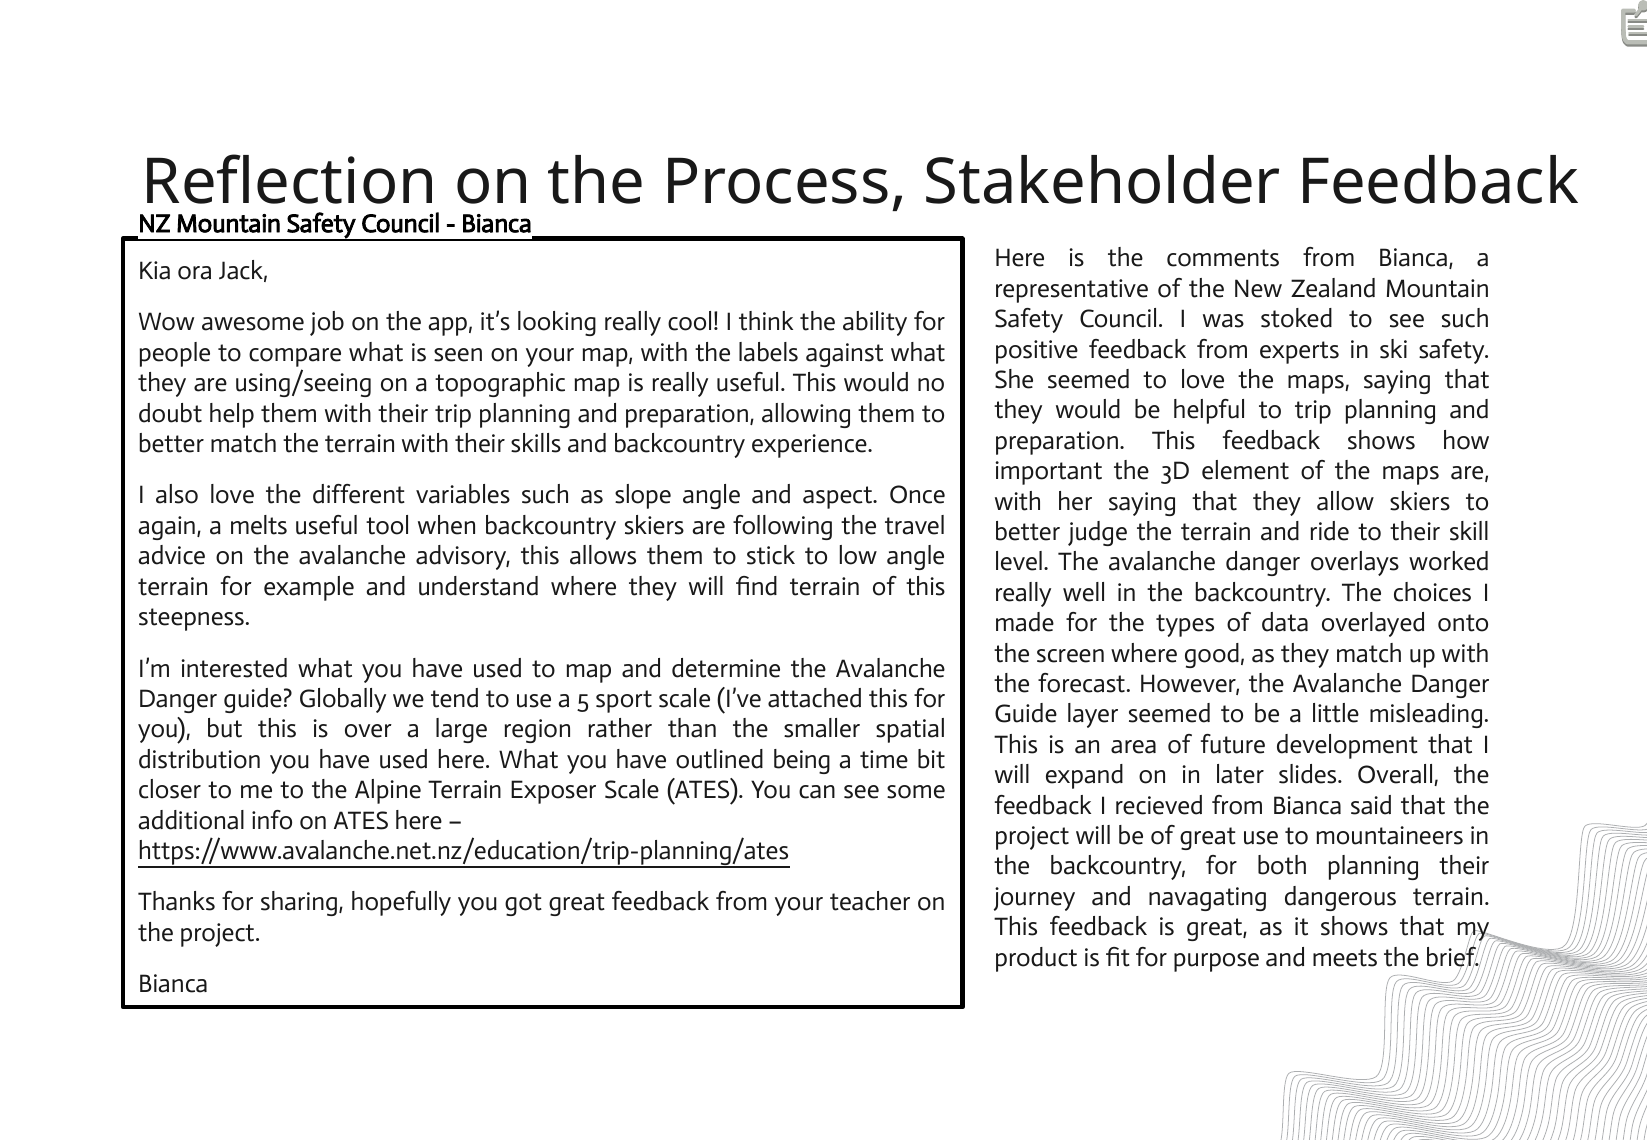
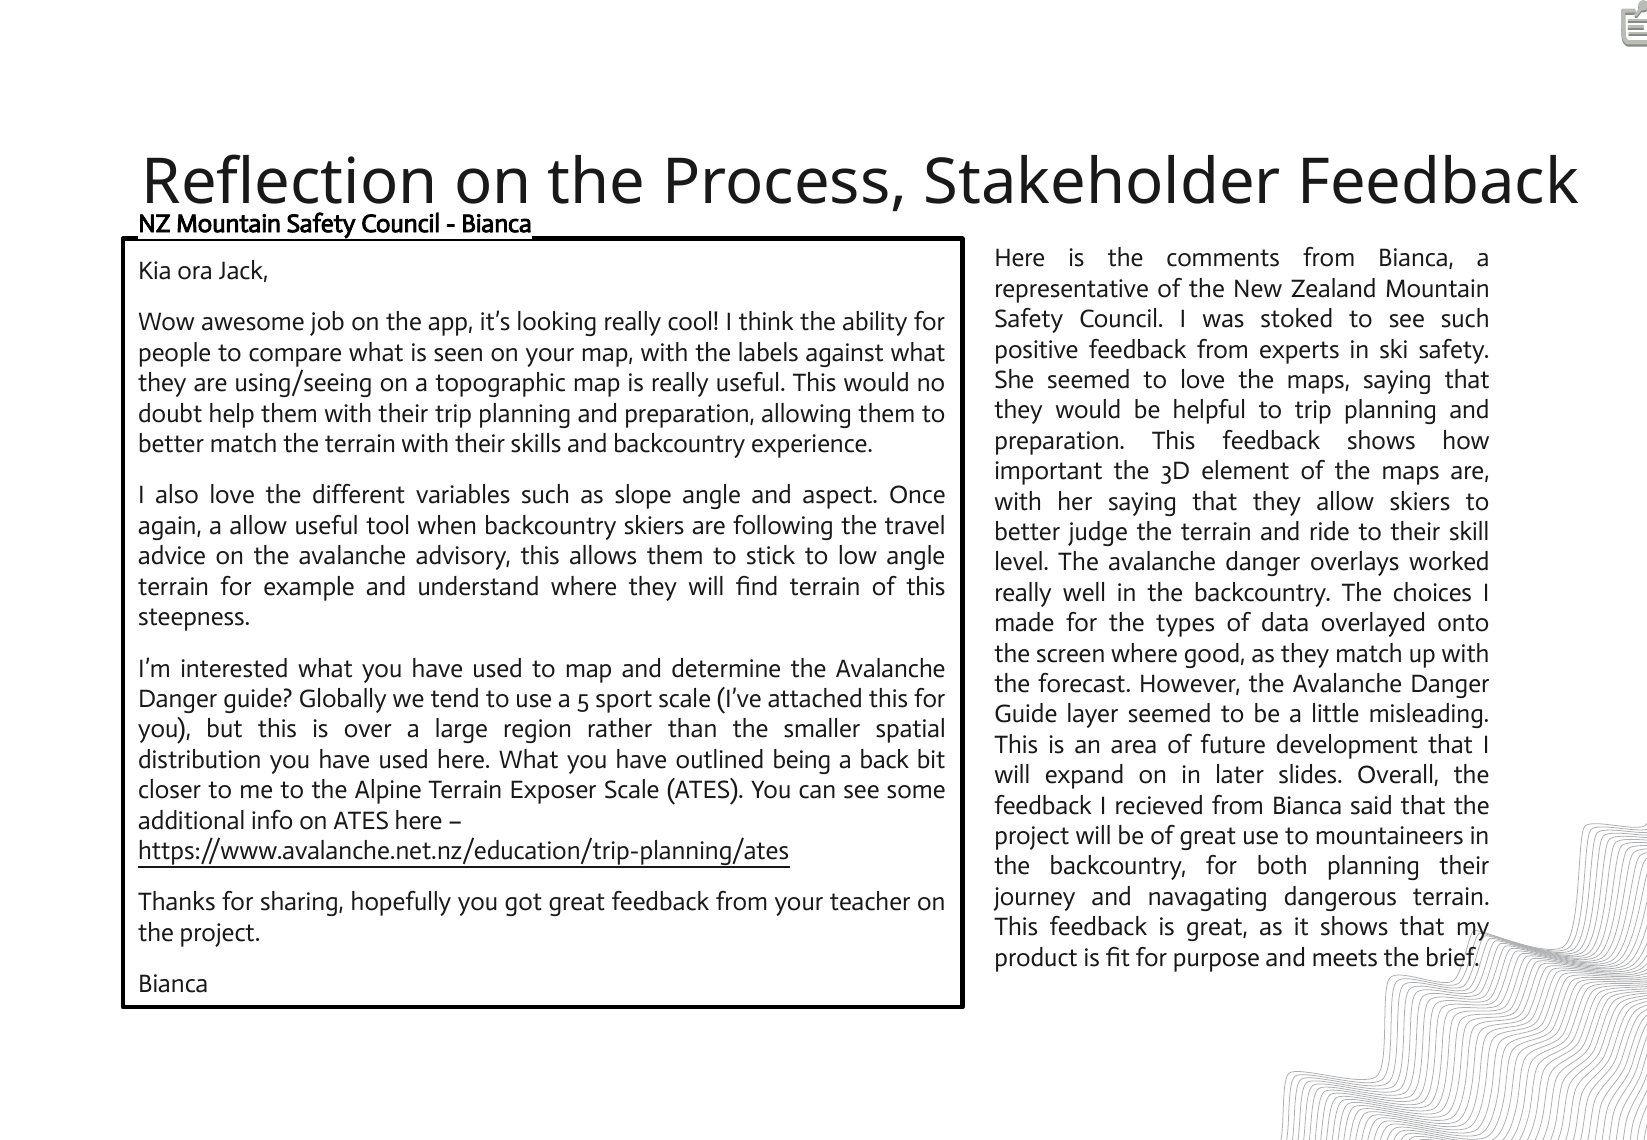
a melts: melts -> allow
time: time -> back
